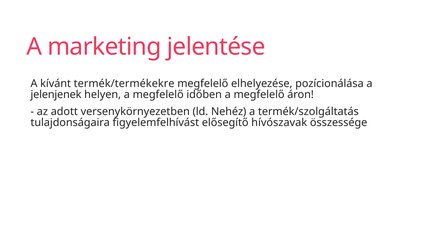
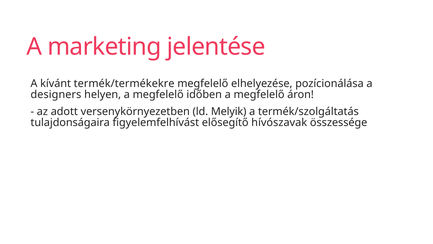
jelenjenek: jelenjenek -> designers
Nehéz: Nehéz -> Melyik
